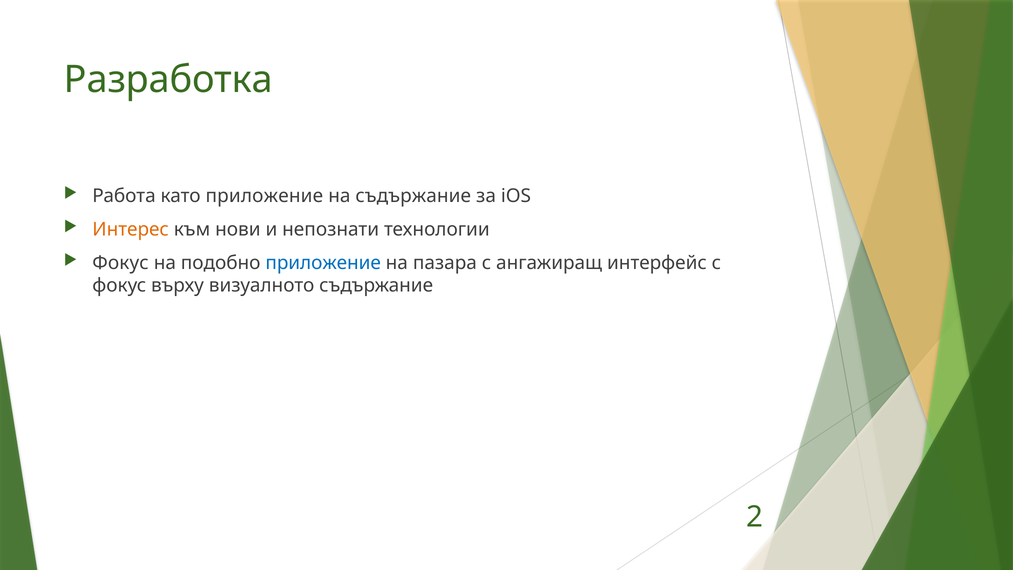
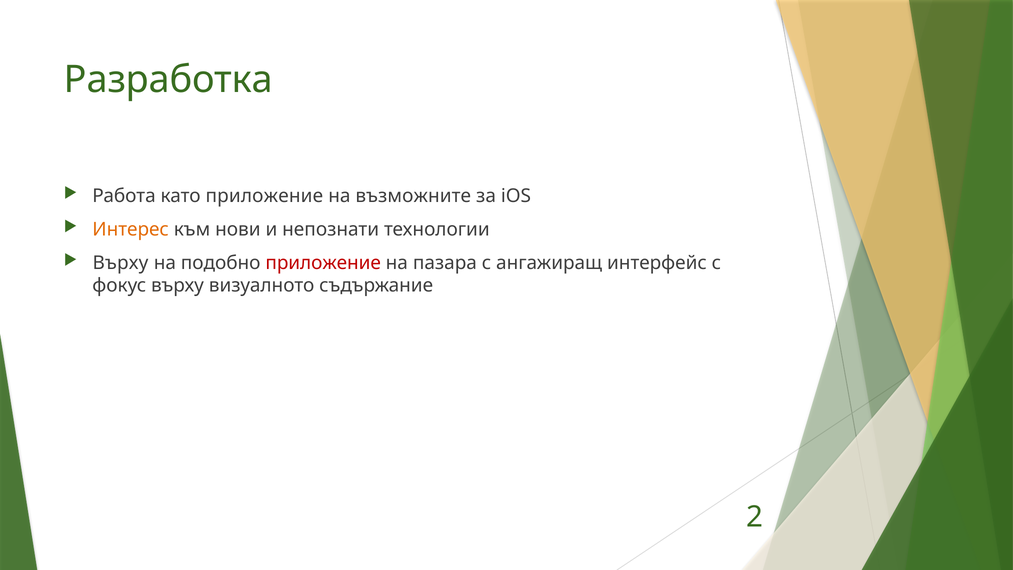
на съдържание: съдържание -> възможните
Фокус at (121, 263): Фокус -> Върху
приложение at (323, 263) colour: blue -> red
